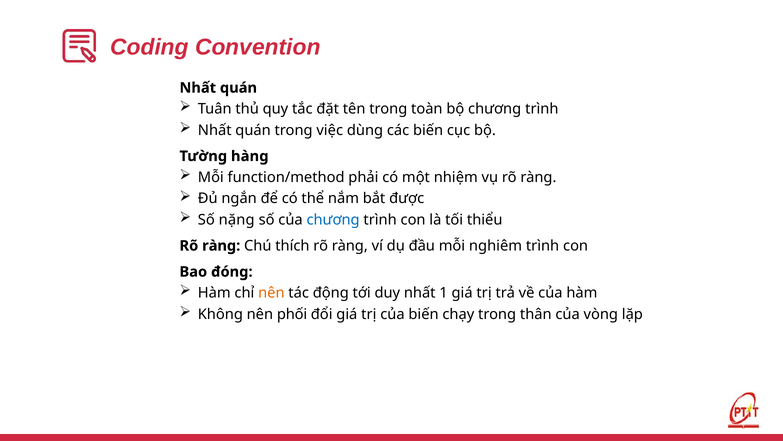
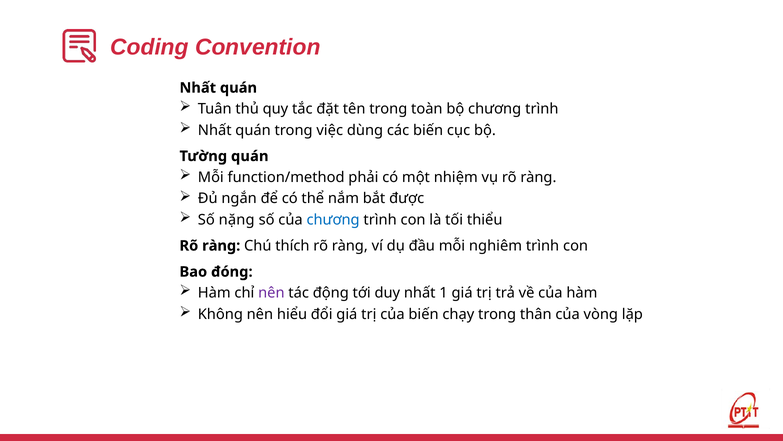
Tường hàng: hàng -> quán
nên at (271, 293) colour: orange -> purple
phối: phối -> hiểu
